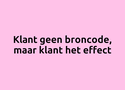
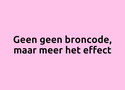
Klant at (25, 40): Klant -> Geen
maar klant: klant -> meer
